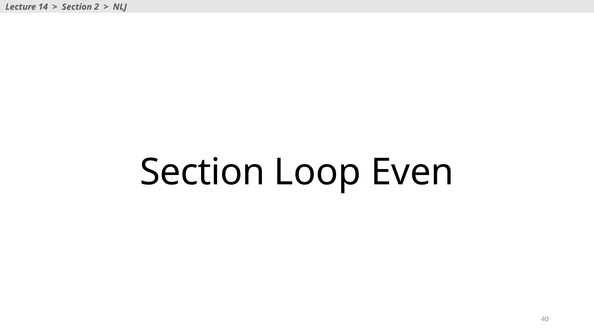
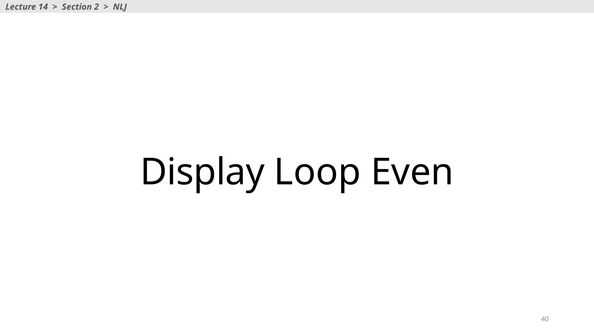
Section at (202, 172): Section -> Display
